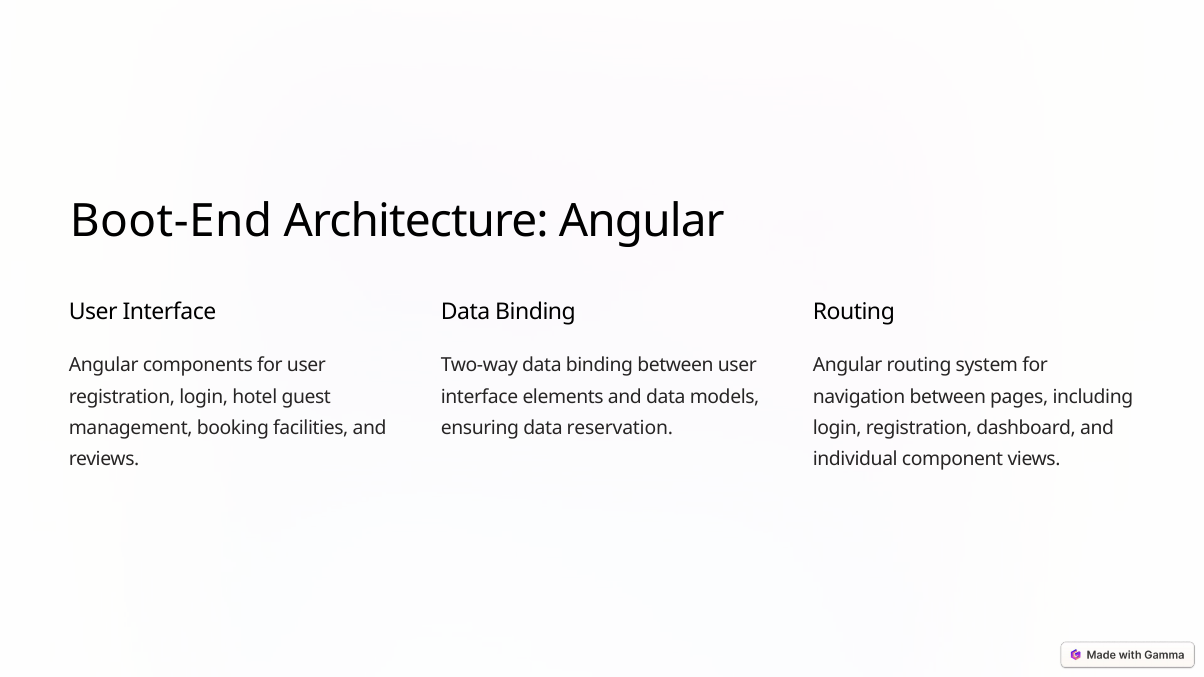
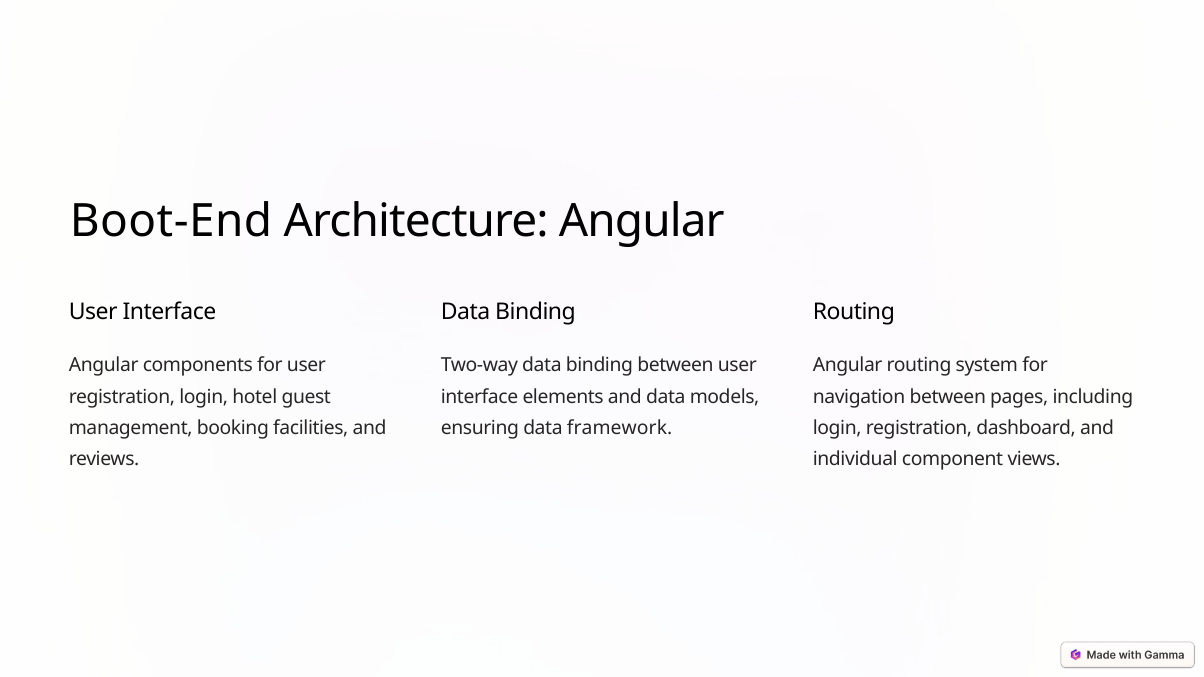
reservation: reservation -> framework
